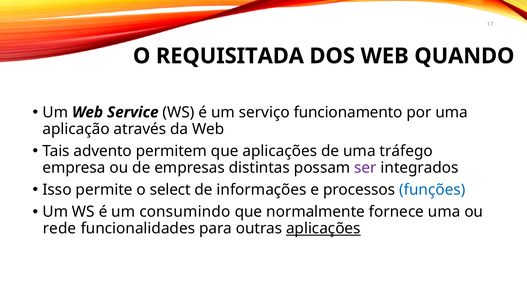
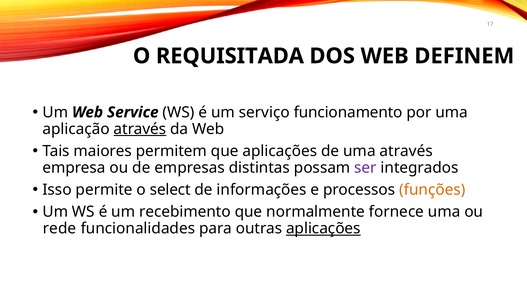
QUANDO: QUANDO -> DEFINEM
através at (140, 129) underline: none -> present
advento: advento -> maiores
uma tráfego: tráfego -> através
funções colour: blue -> orange
consumindo: consumindo -> recebimento
